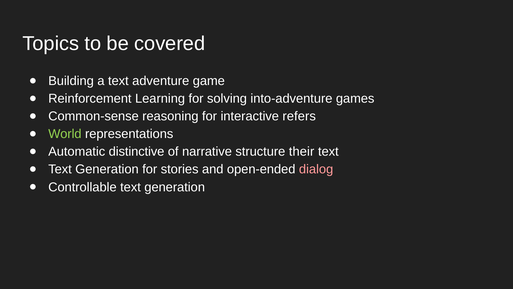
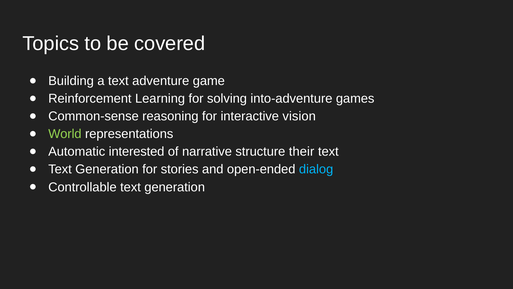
refers: refers -> vision
distinctive: distinctive -> interested
dialog colour: pink -> light blue
